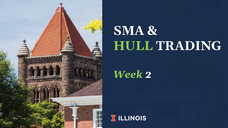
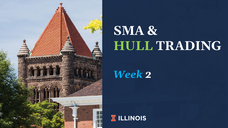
Week colour: light green -> light blue
